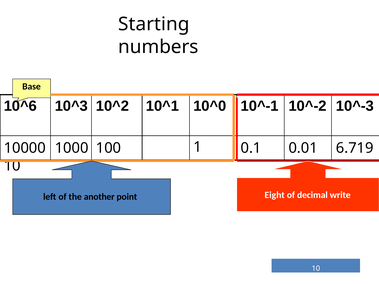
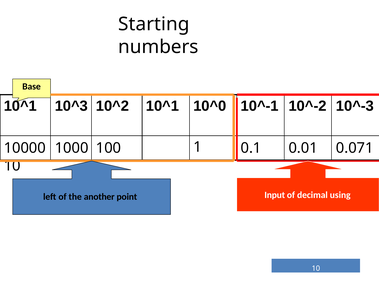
10^6 at (20, 106): 10^6 -> 10^1
6.719: 6.719 -> 0.071
Eight: Eight -> Input
write: write -> using
